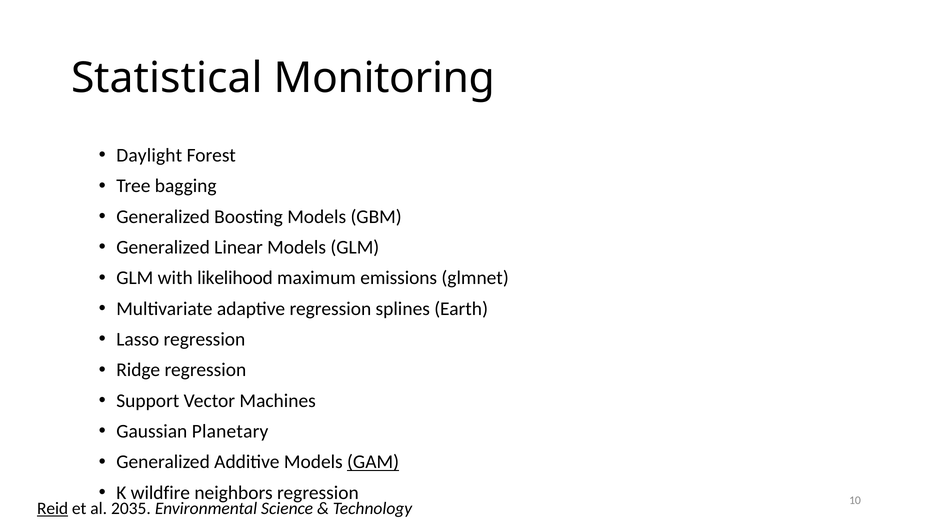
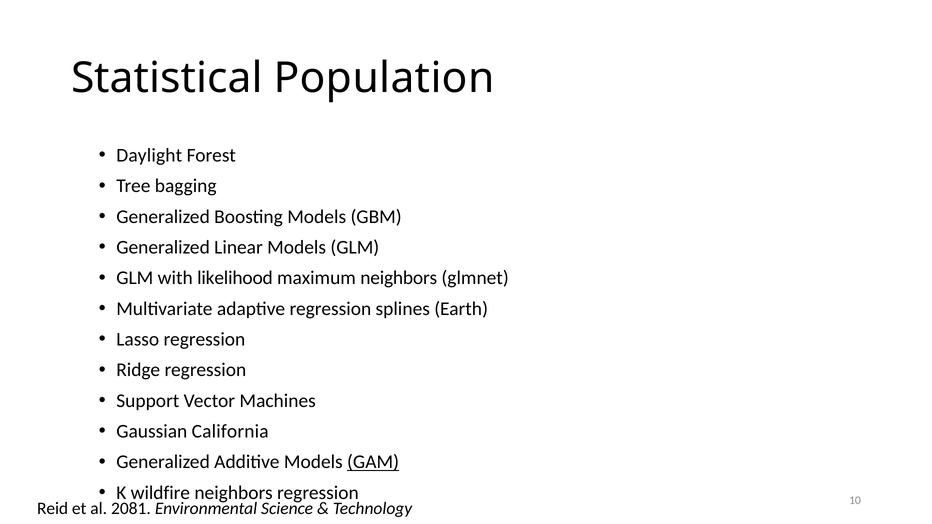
Monitoring: Monitoring -> Population
maximum emissions: emissions -> neighbors
Planetary: Planetary -> California
Reid underline: present -> none
2035: 2035 -> 2081
